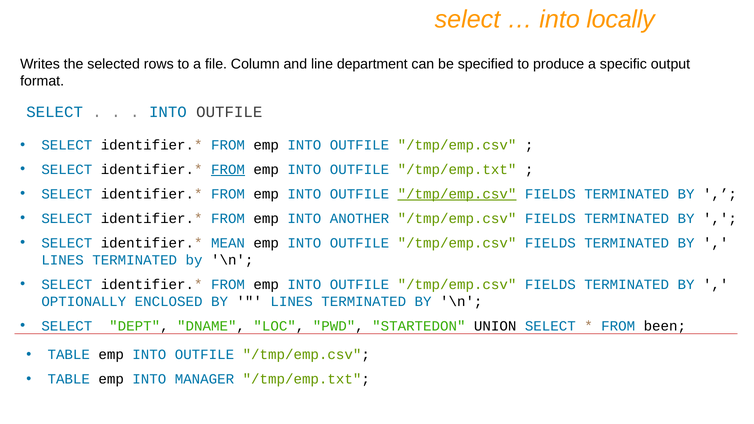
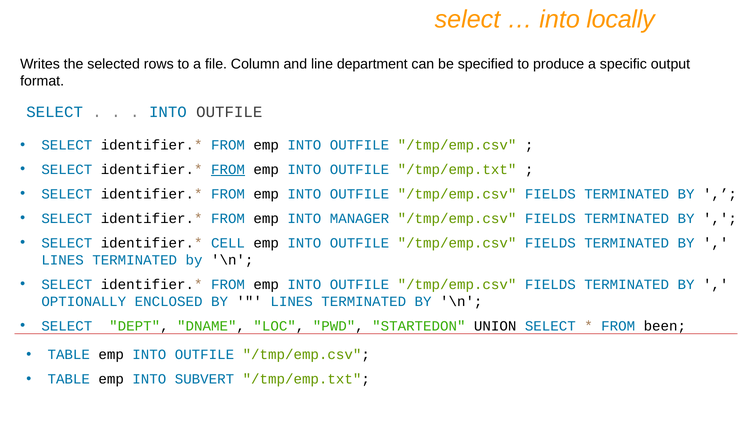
/tmp/emp.csv at (457, 194) underline: present -> none
ANOTHER: ANOTHER -> MANAGER
MEAN: MEAN -> CELL
MANAGER: MANAGER -> SUBVERT
